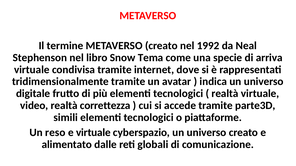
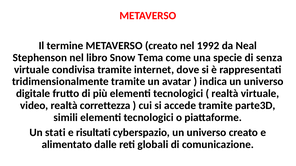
arriva: arriva -> senza
reso: reso -> stati
e virtuale: virtuale -> risultati
